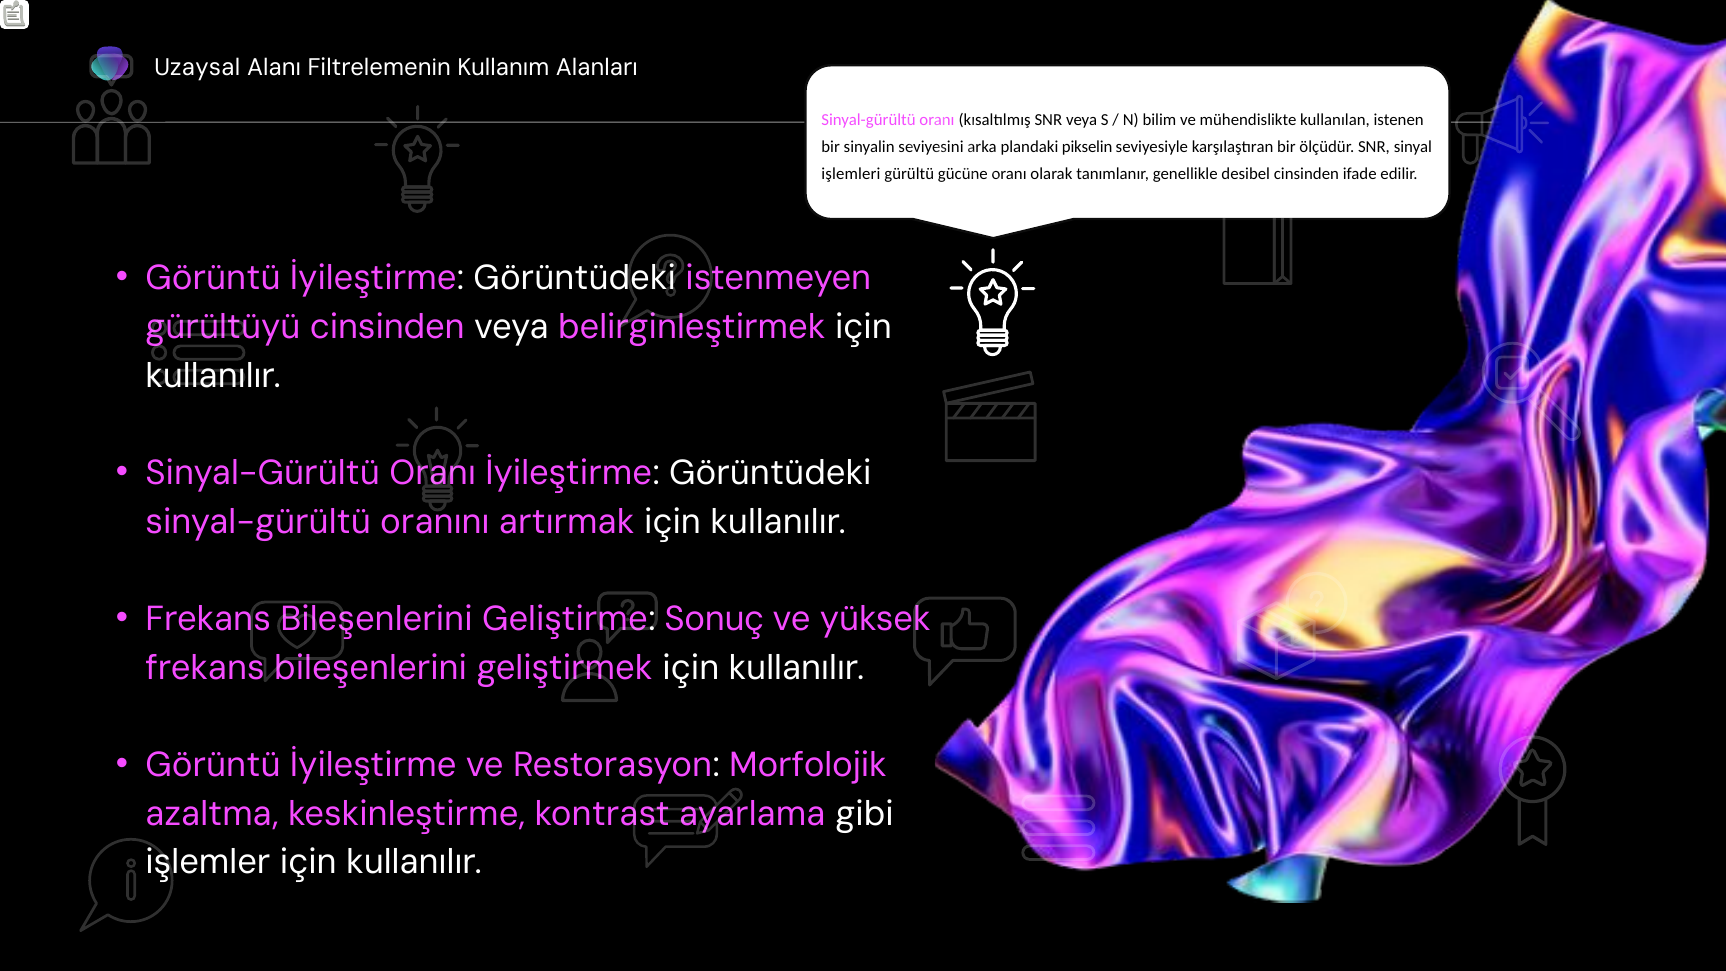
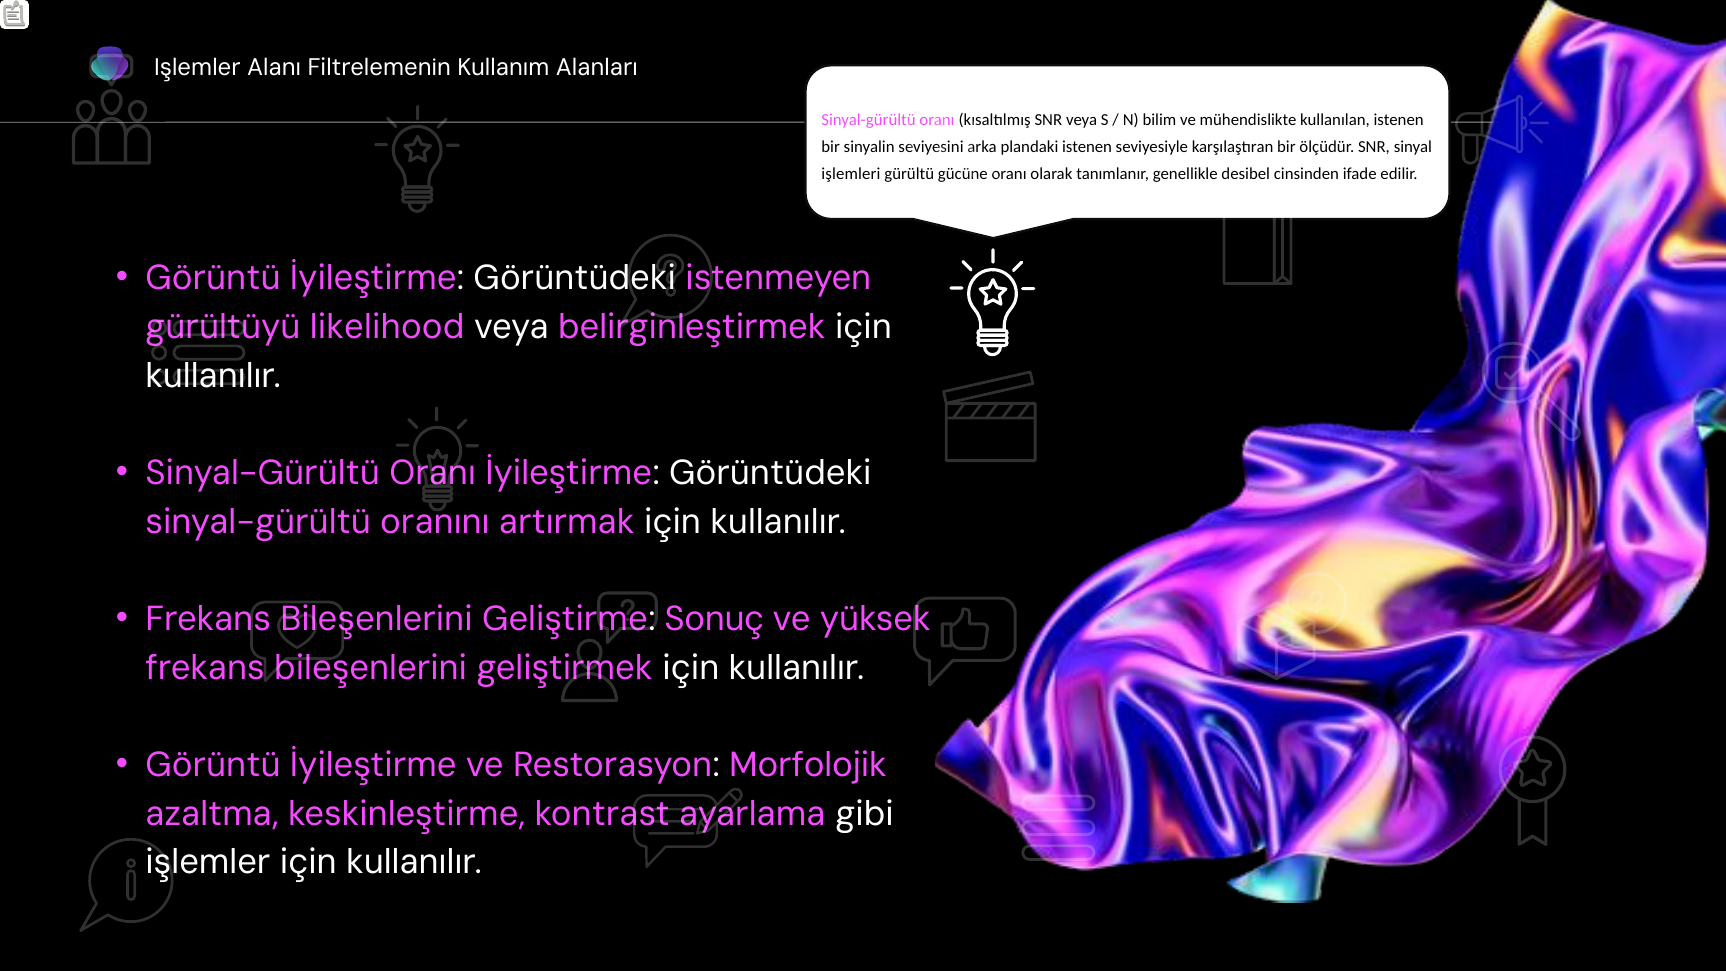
Uzaysal at (197, 68): Uzaysal -> Işlemler
pikselin at (1087, 147): pikselin -> istenen
cinsinden at (387, 327): cinsinden -> likelihood
